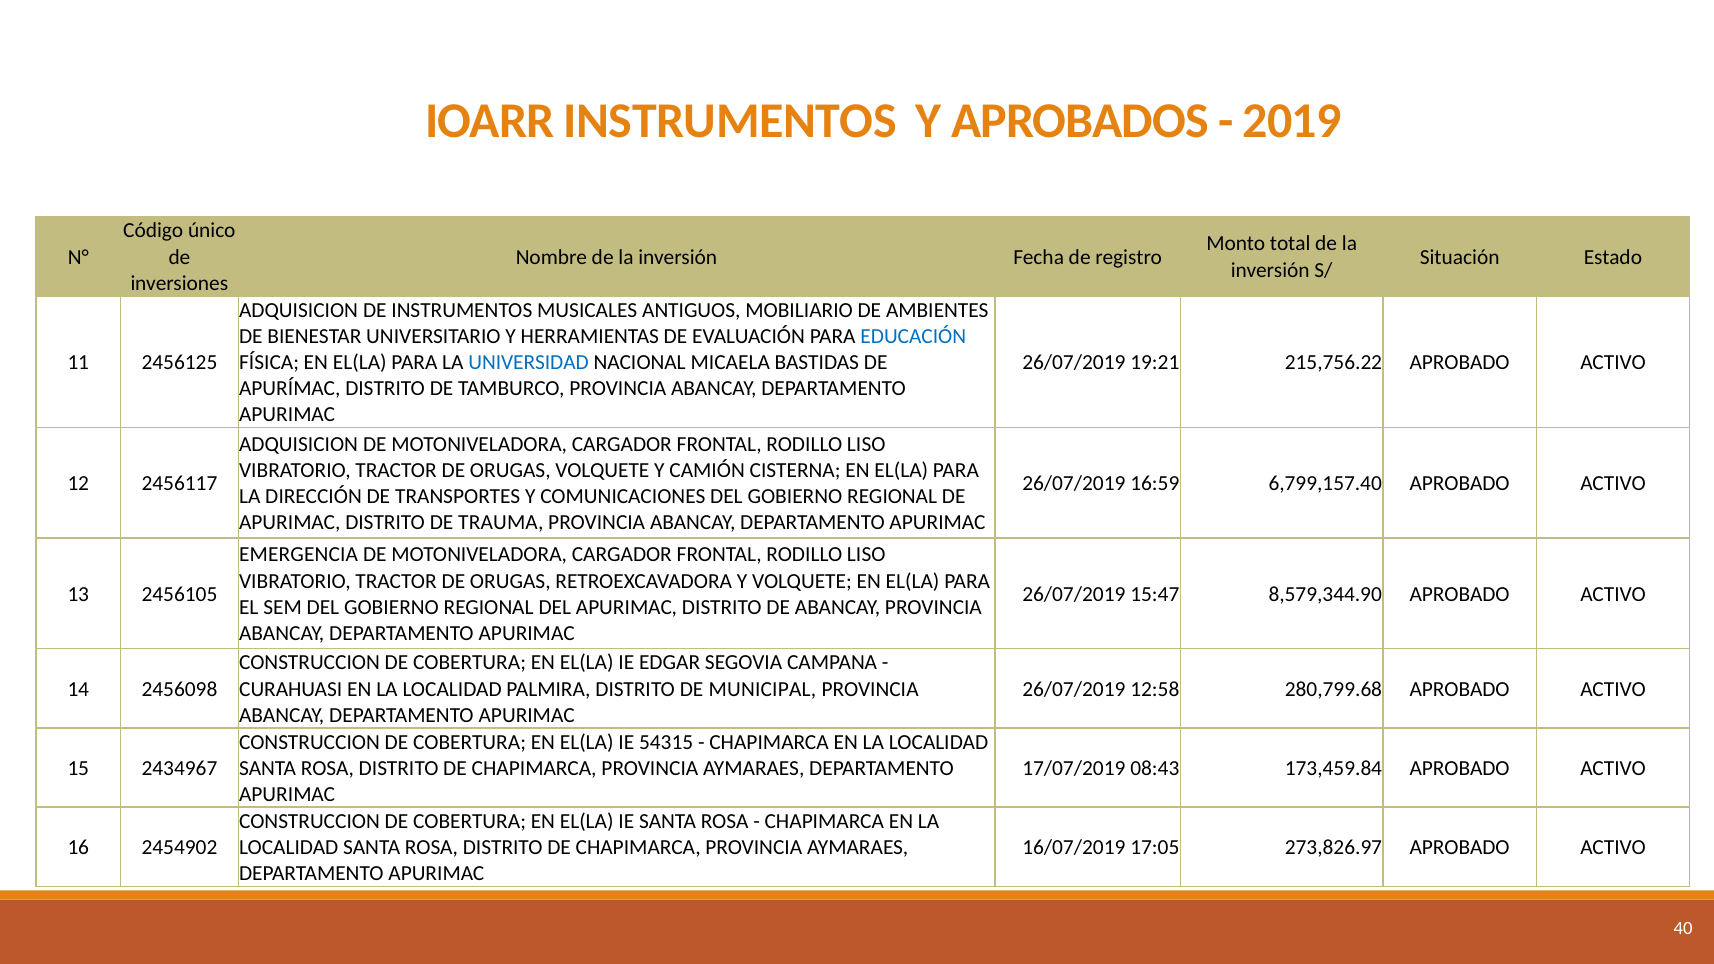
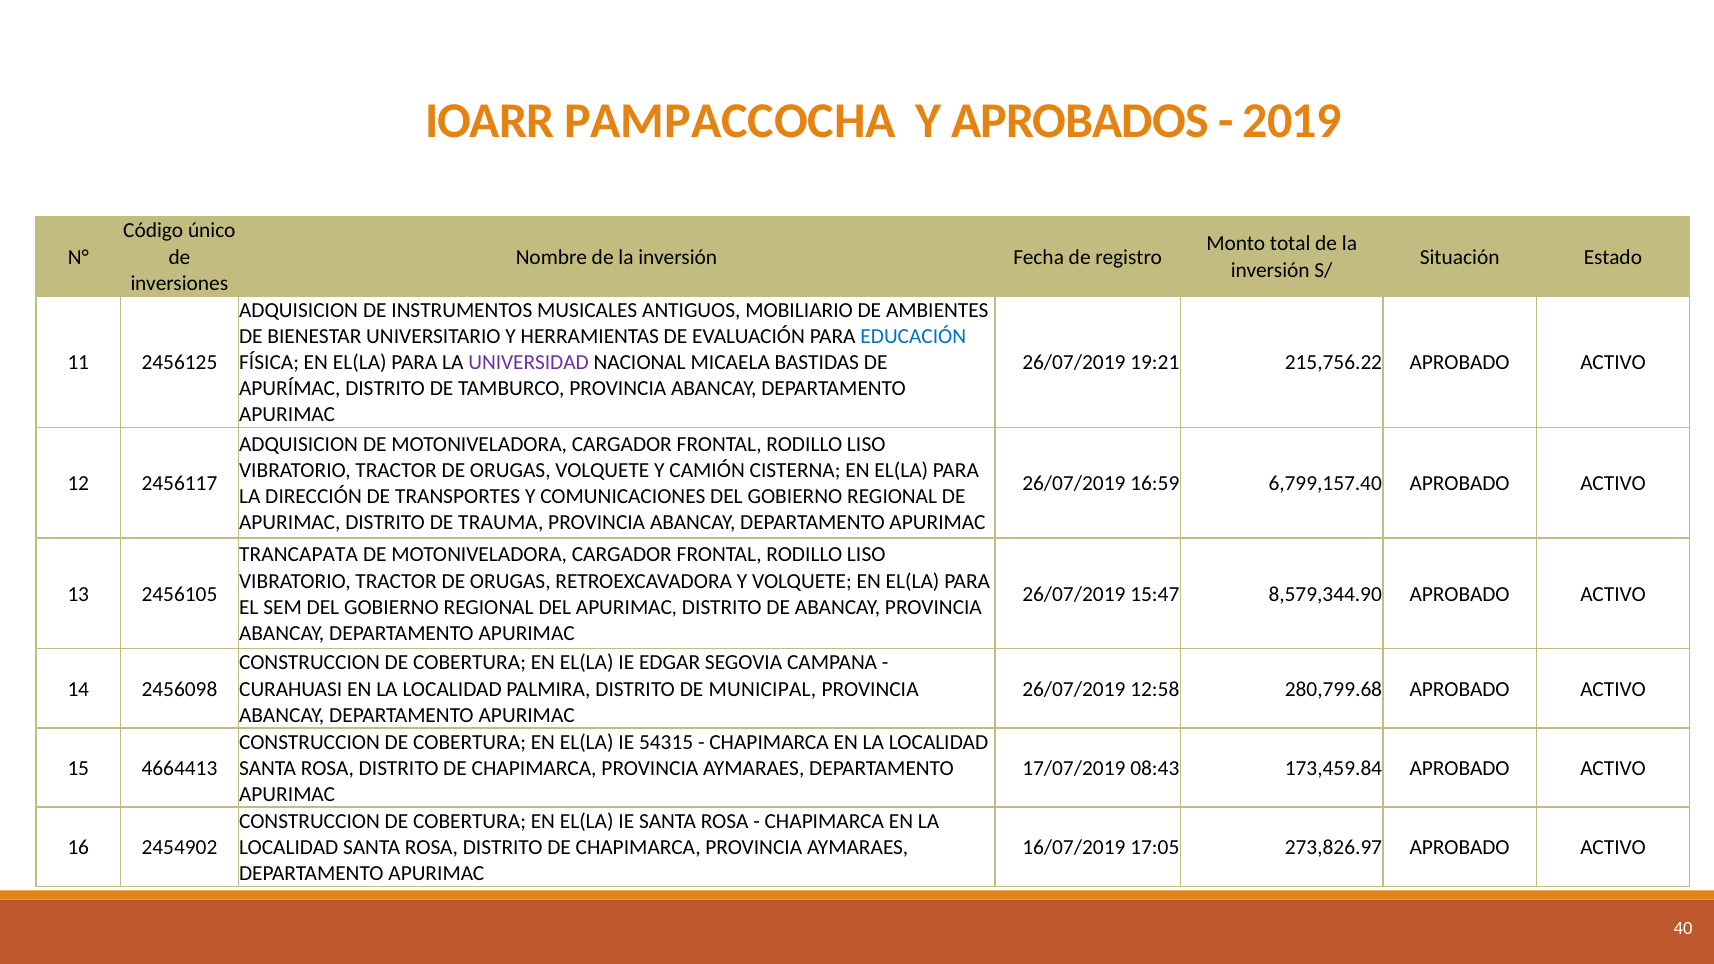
IOARR INSTRUMENTOS: INSTRUMENTOS -> PAMPACCOCHA
UNIVERSIDAD colour: blue -> purple
EMERGENCIA: EMERGENCIA -> TRANCAPATA
2434967: 2434967 -> 4664413
